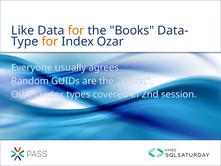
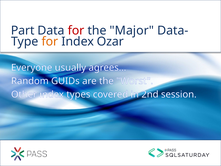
Like: Like -> Part
for at (76, 30) colour: orange -> red
Books: Books -> Major
